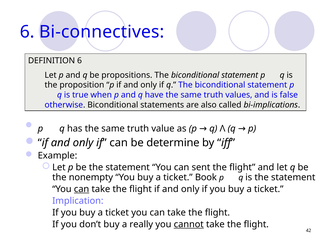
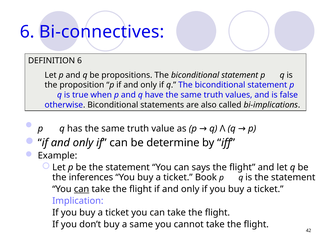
sent: sent -> says
nonempty: nonempty -> inferences
a really: really -> same
cannot underline: present -> none
